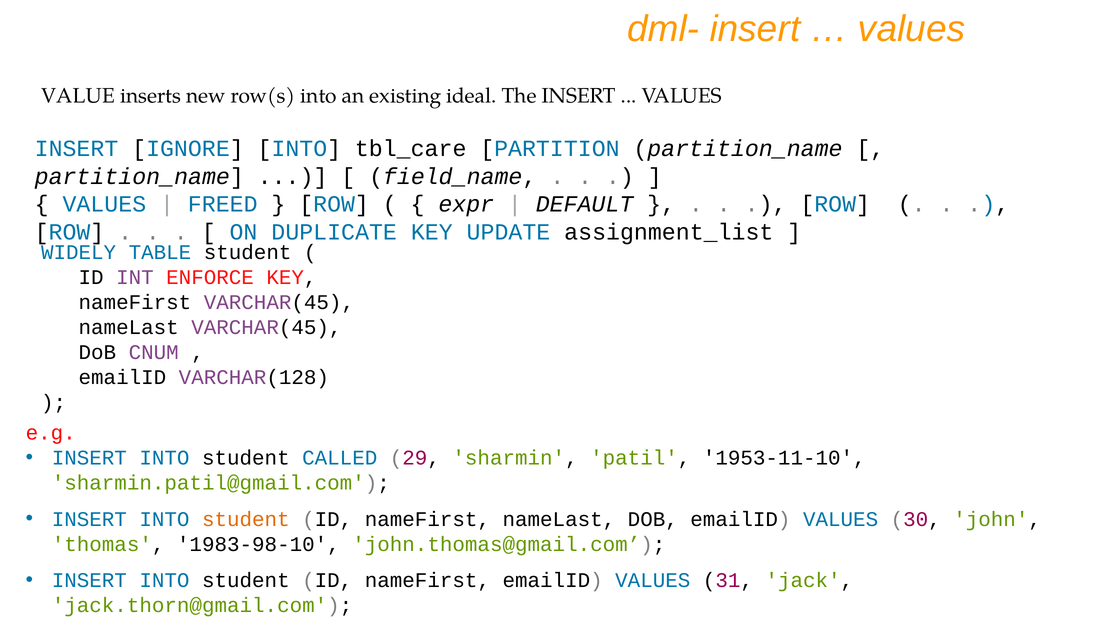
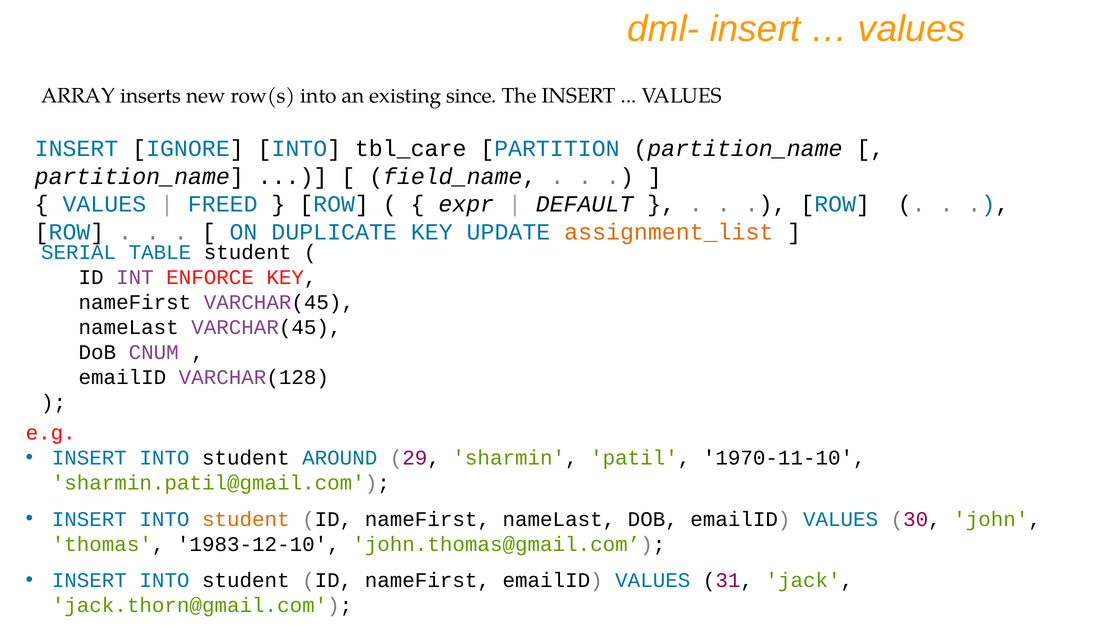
VALUE: VALUE -> ARRAY
ideal: ideal -> since
assignment_list colour: black -> orange
WIDELY: WIDELY -> SERIAL
CALLED: CALLED -> AROUND
1953-11-10: 1953-11-10 -> 1970-11-10
1983-98-10: 1983-98-10 -> 1983-12-10
